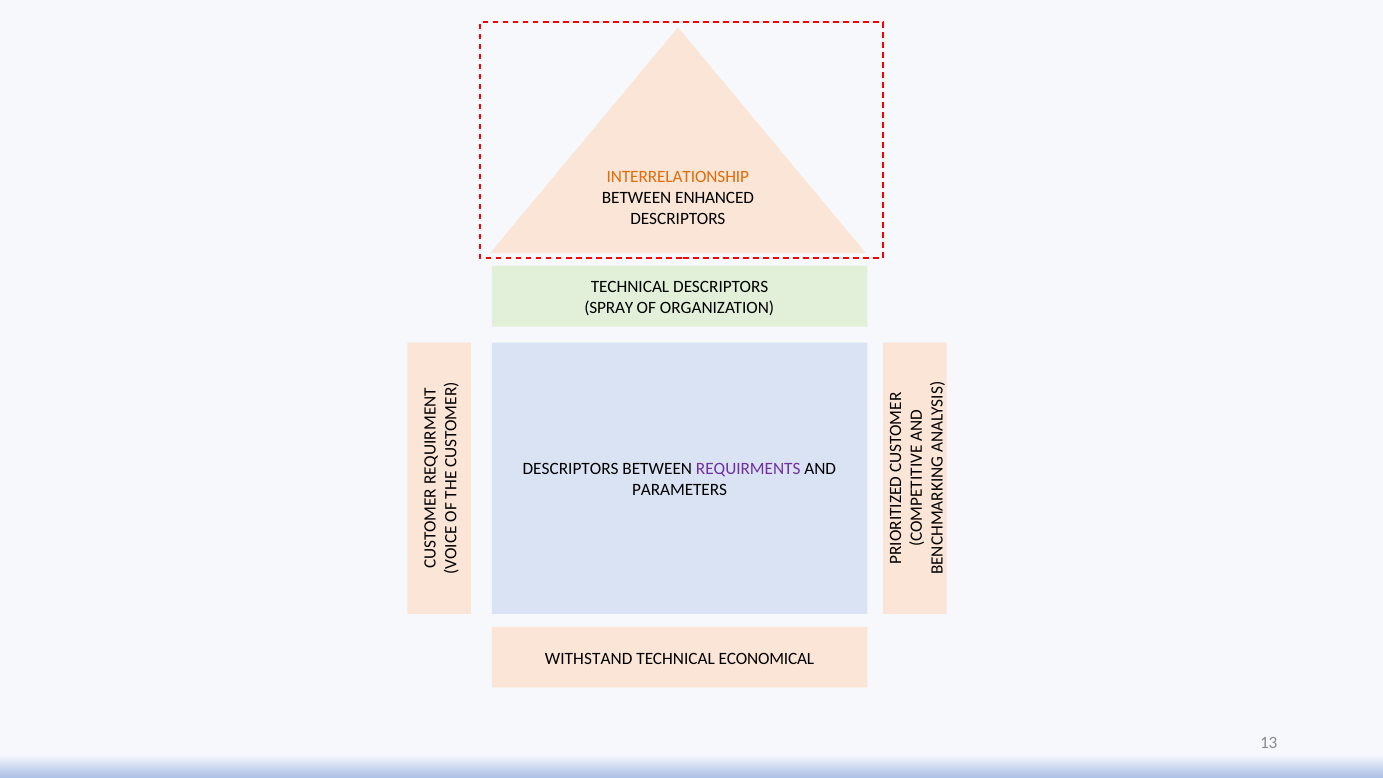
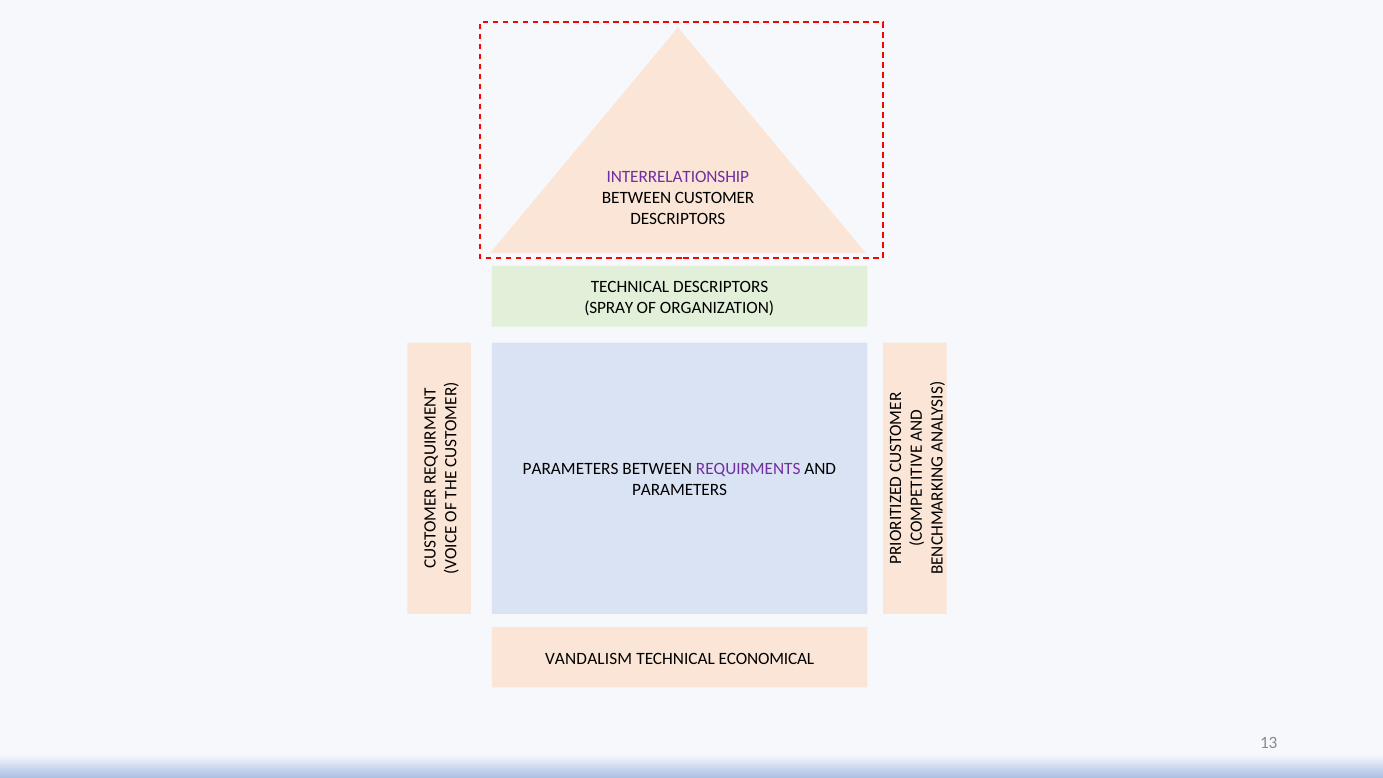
INTERRELATIONSHIP colour: orange -> purple
ENHANCED: ENHANCED -> CUSTOMER
DESCRIPTORS at (571, 469): DESCRIPTORS -> PARAMETERS
WITHSTAND: WITHSTAND -> VANDALISM
